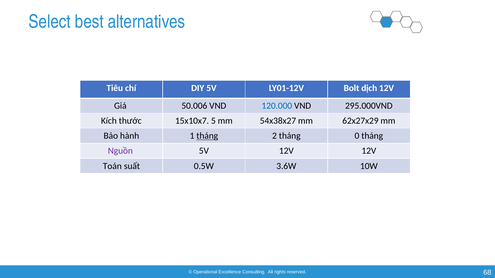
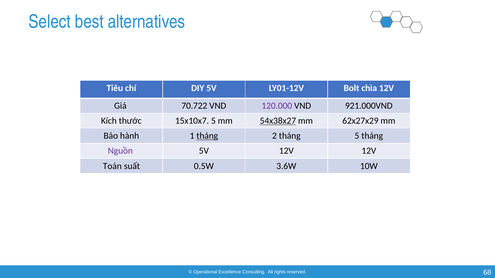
dịch: dịch -> chìa
50.006: 50.006 -> 70.722
120.000 colour: blue -> purple
295.000VND: 295.000VND -> 921.000VND
54x38x27 underline: none -> present
tháng 0: 0 -> 5
